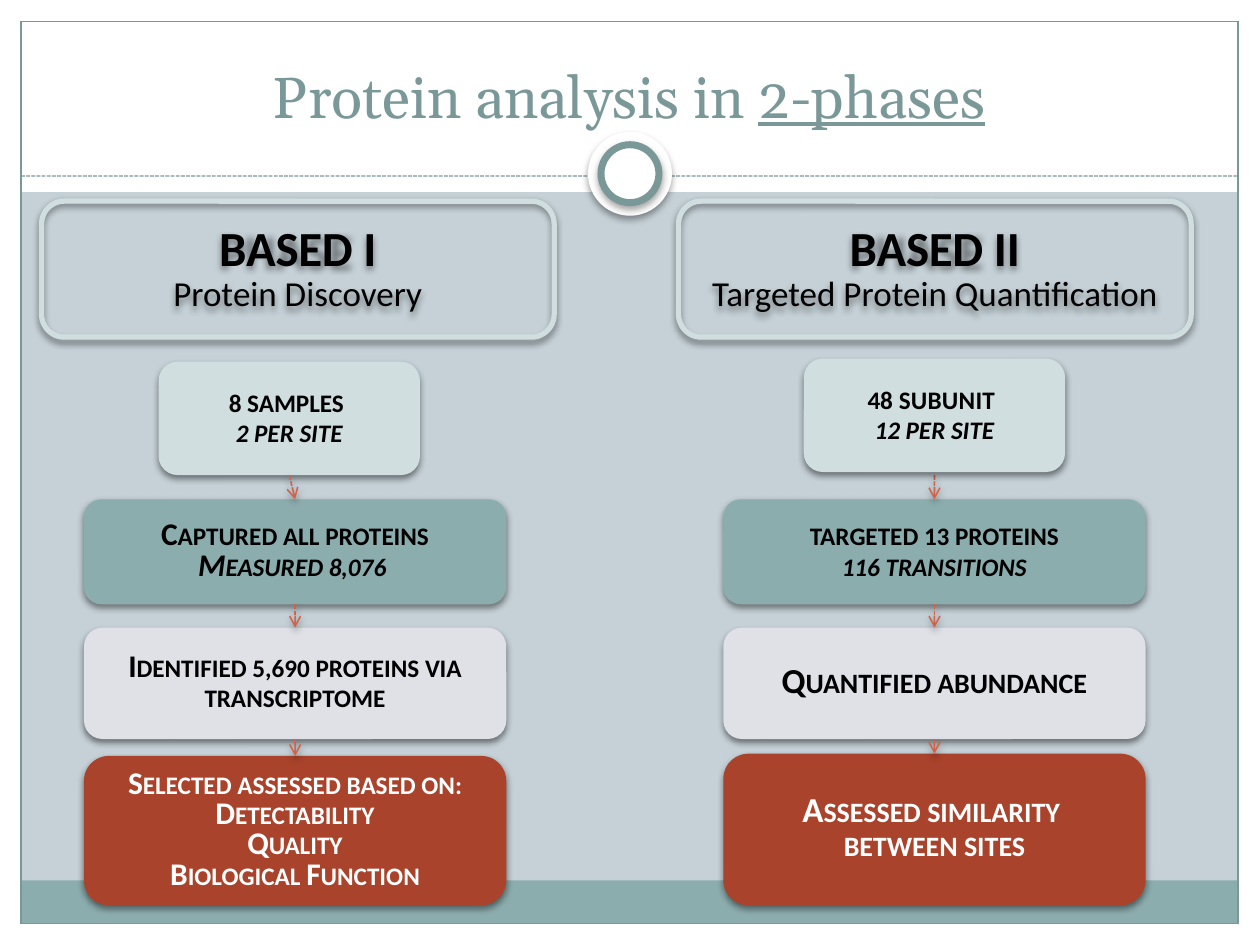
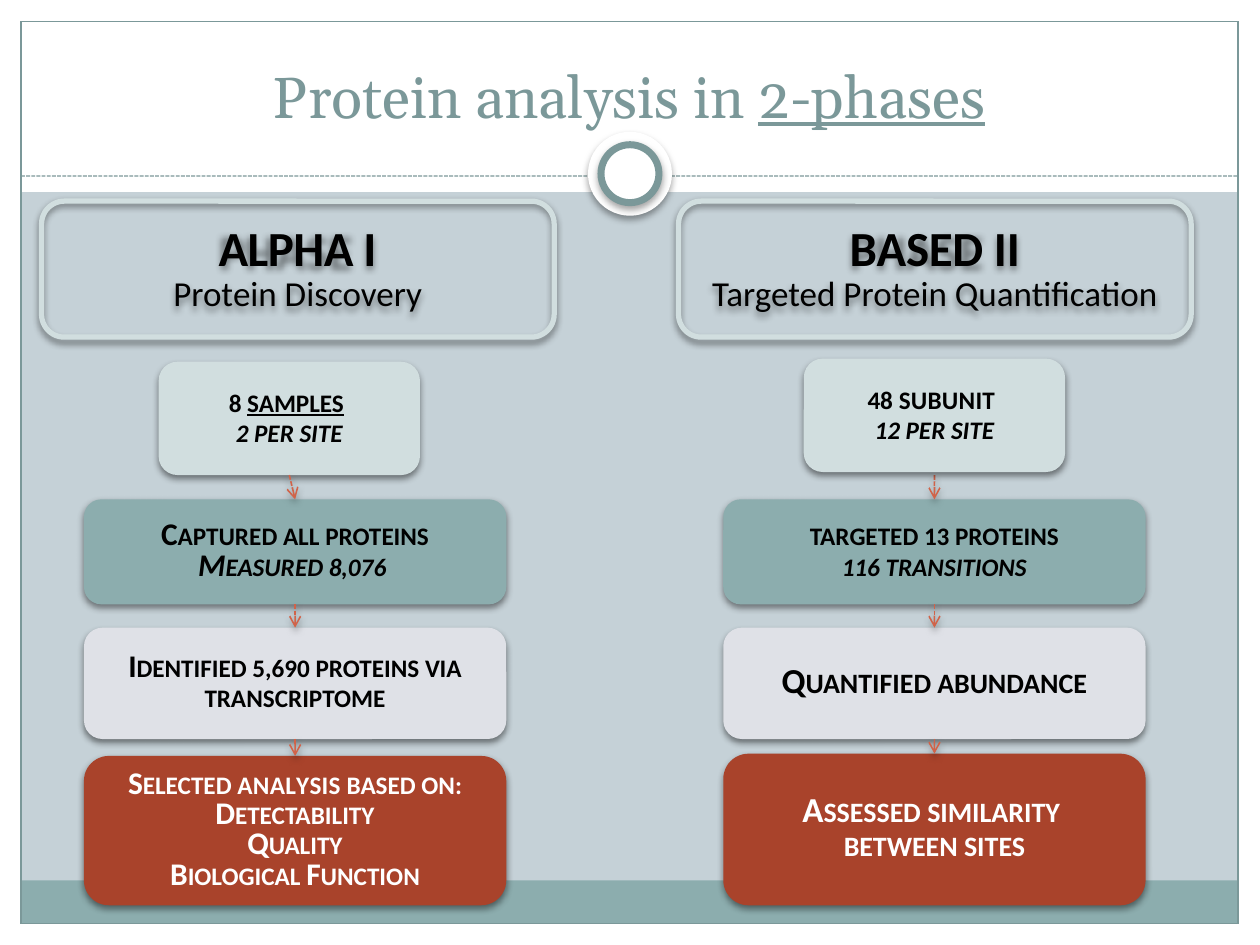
BASED at (286, 250): BASED -> ALPHA
SAMPLES underline: none -> present
ASSESSED at (289, 786): ASSESSED -> ANALYSIS
